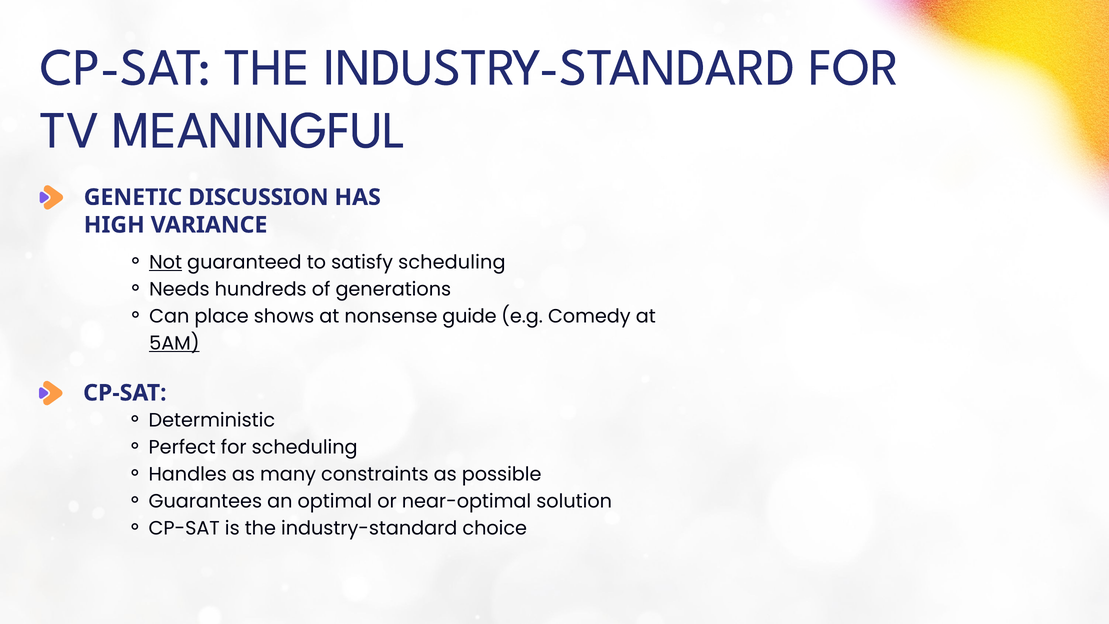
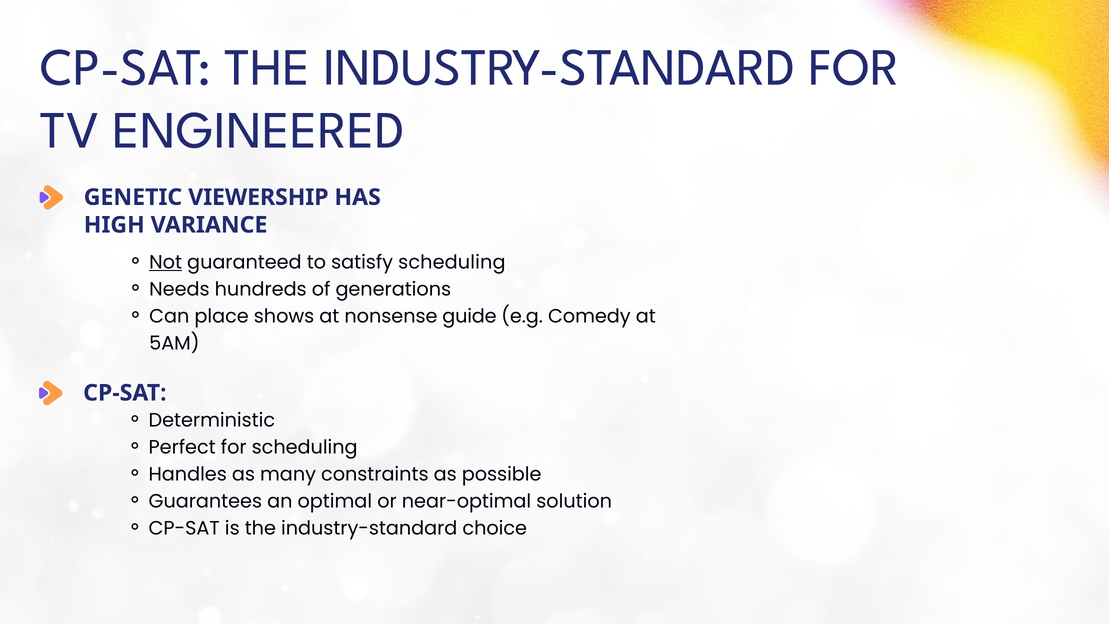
MEANINGFUL: MEANINGFUL -> ENGINEERED
DISCUSSION: DISCUSSION -> VIEWERSHIP
5AM underline: present -> none
